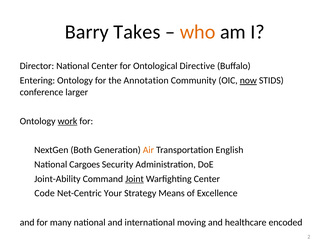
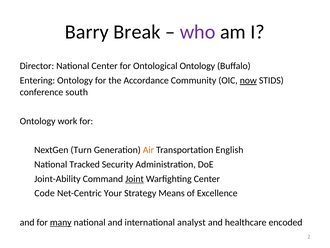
Takes: Takes -> Break
who colour: orange -> purple
Ontological Directive: Directive -> Ontology
Annotation: Annotation -> Accordance
larger: larger -> south
work underline: present -> none
Both: Both -> Turn
Cargoes: Cargoes -> Tracked
many underline: none -> present
moving: moving -> analyst
